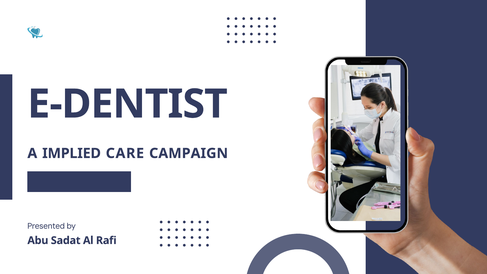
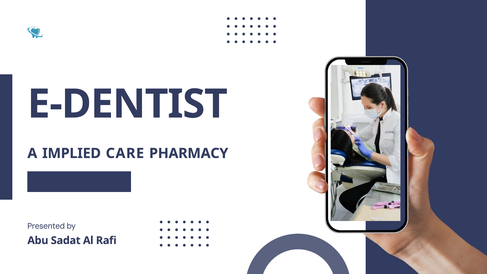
CAMPAIGN: CAMPAIGN -> PHARMACY
